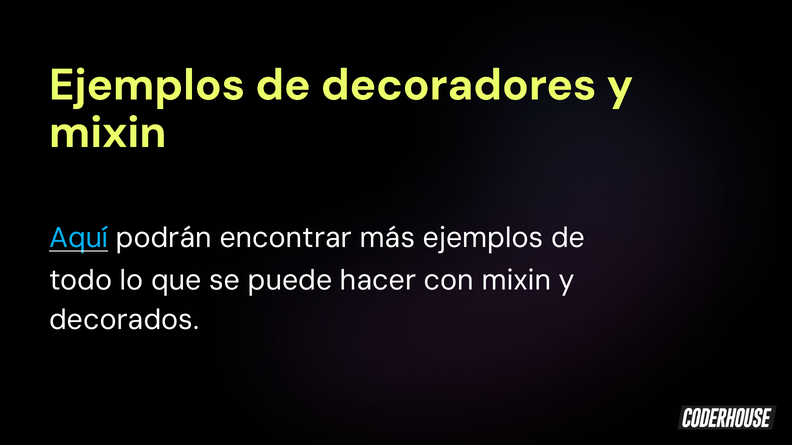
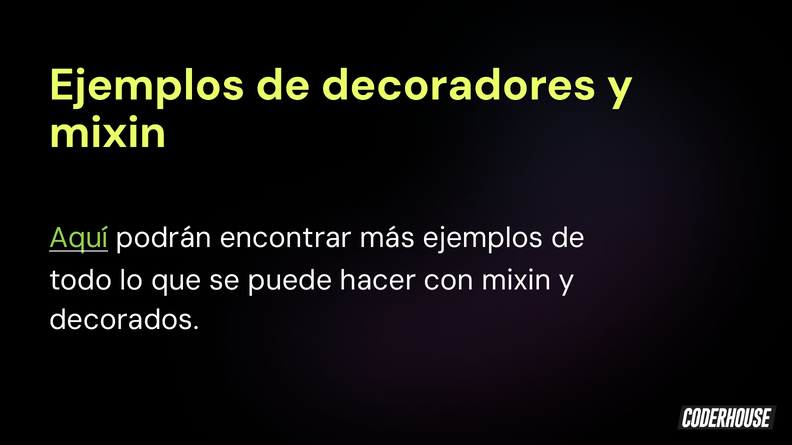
Aquí colour: light blue -> light green
